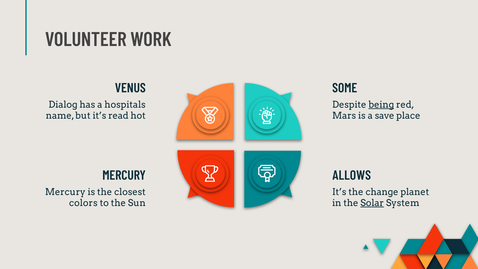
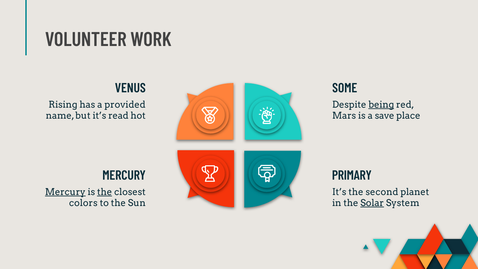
Dialog: Dialog -> Rising
hospitals: hospitals -> provided
ALLOWS: ALLOWS -> PRIMARY
Mercury at (65, 192) underline: none -> present
the at (105, 192) underline: none -> present
change: change -> second
